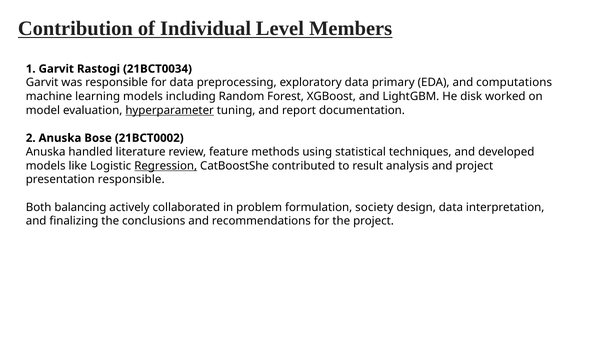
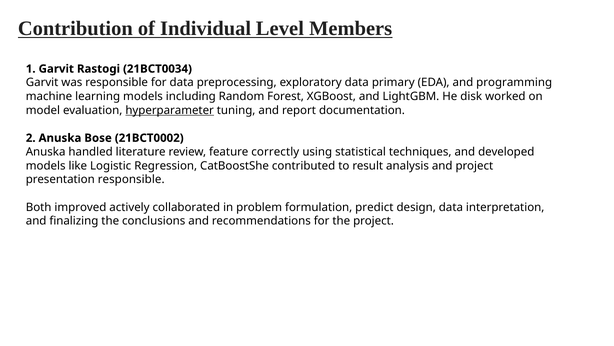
computations: computations -> programming
methods: methods -> correctly
Regression underline: present -> none
balancing: balancing -> improved
society: society -> predict
